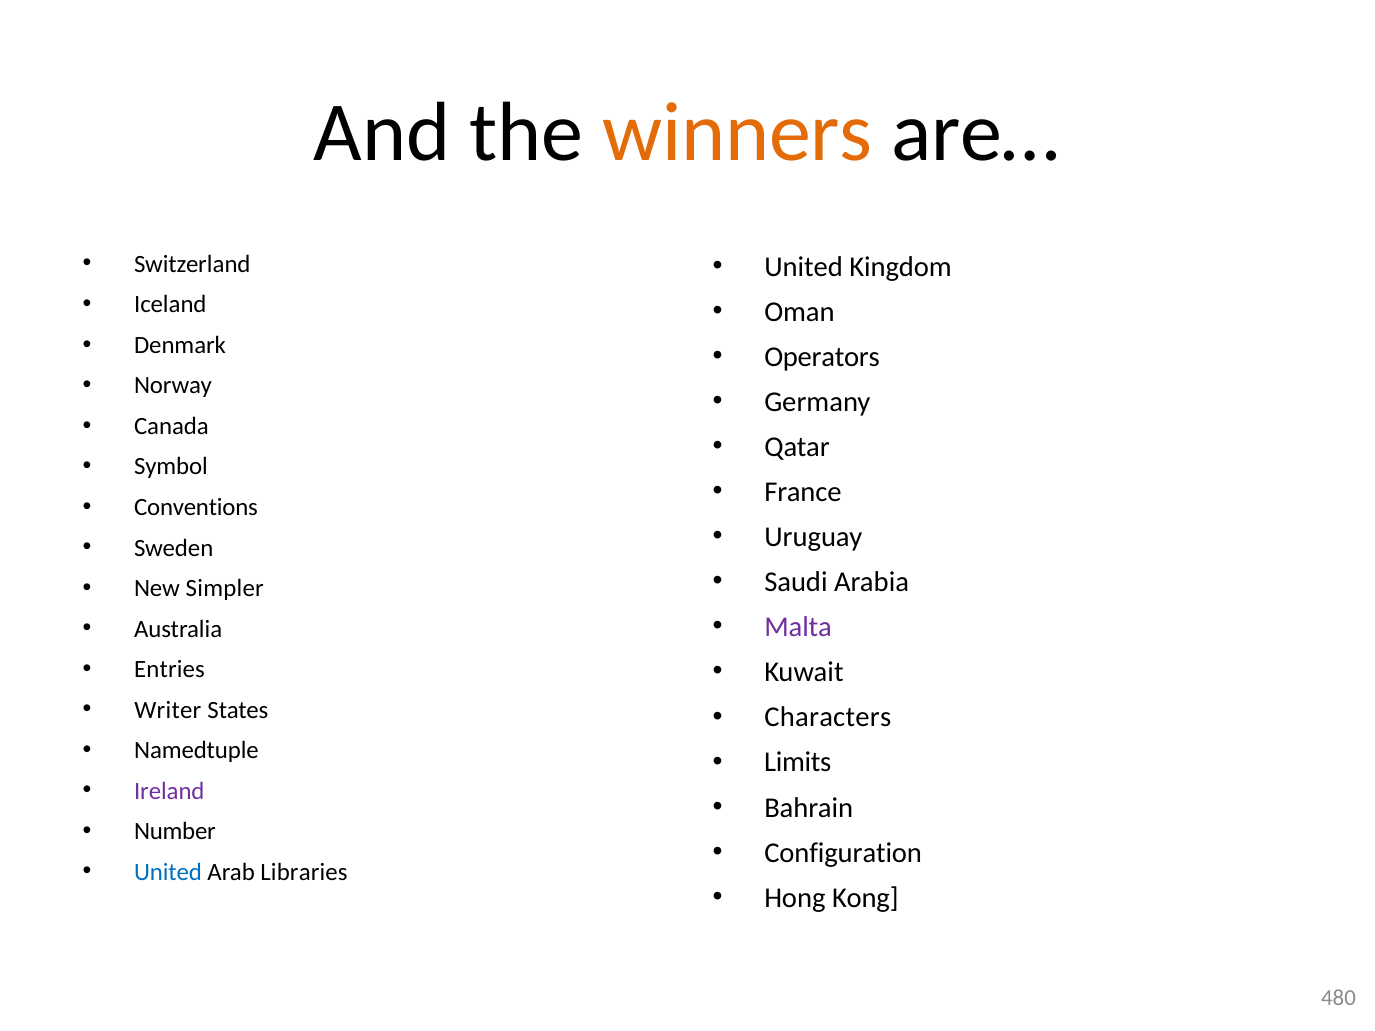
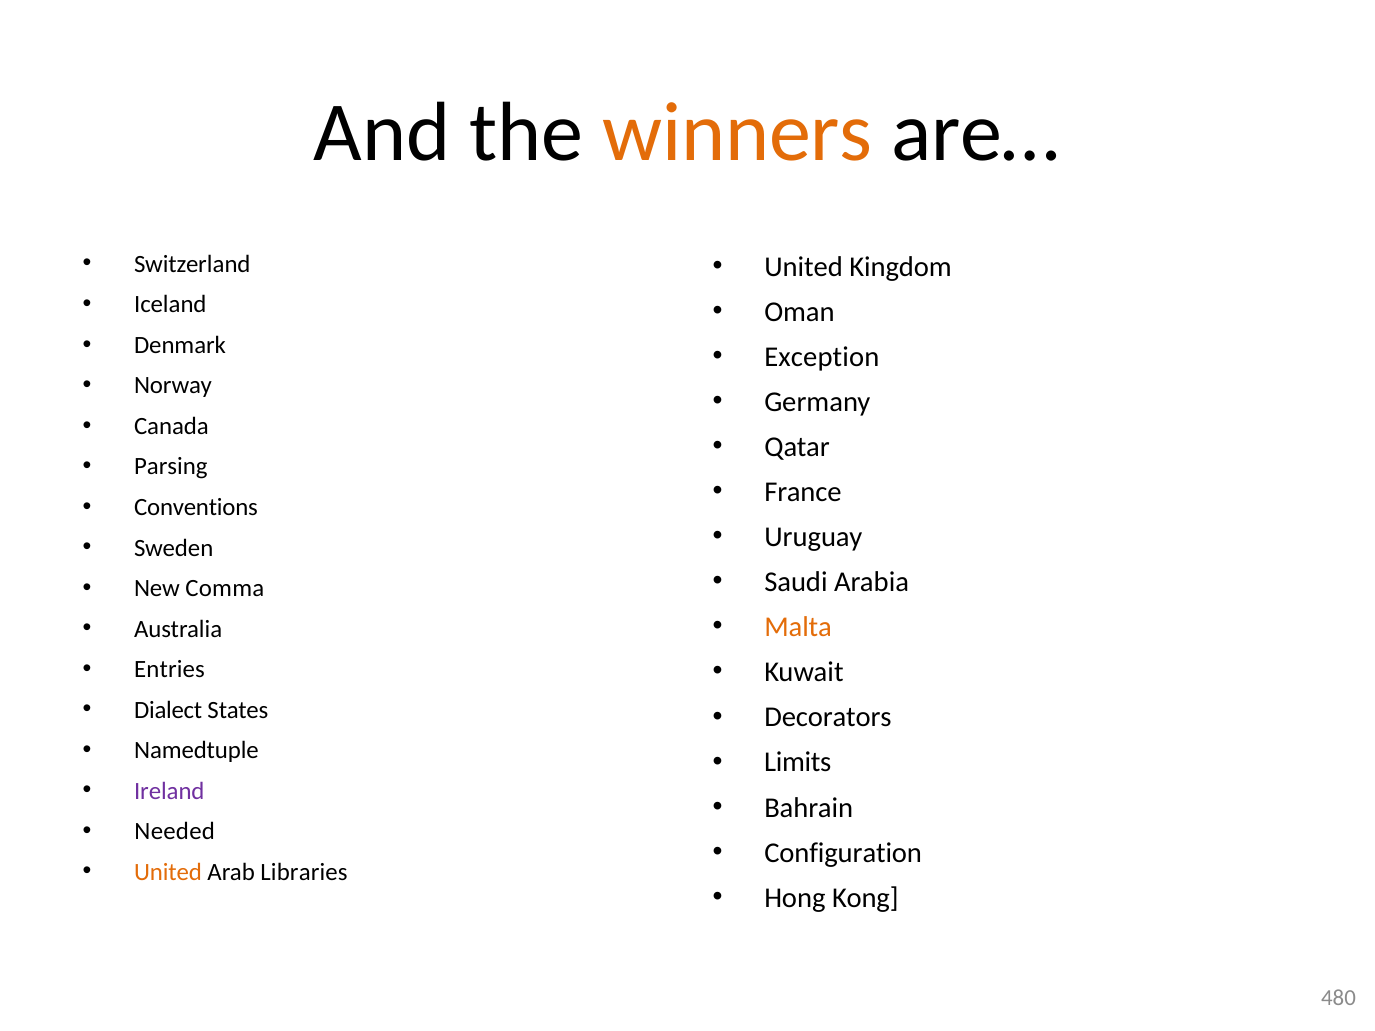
Operators: Operators -> Exception
Symbol: Symbol -> Parsing
Simpler: Simpler -> Comma
Malta colour: purple -> orange
Writer: Writer -> Dialect
Characters: Characters -> Decorators
Number: Number -> Needed
United at (168, 872) colour: blue -> orange
